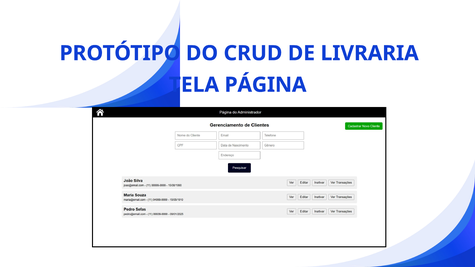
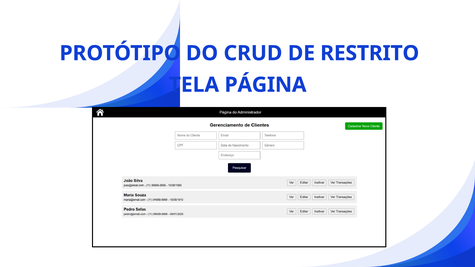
LIVRARIA: LIVRARIA -> RESTRITO
